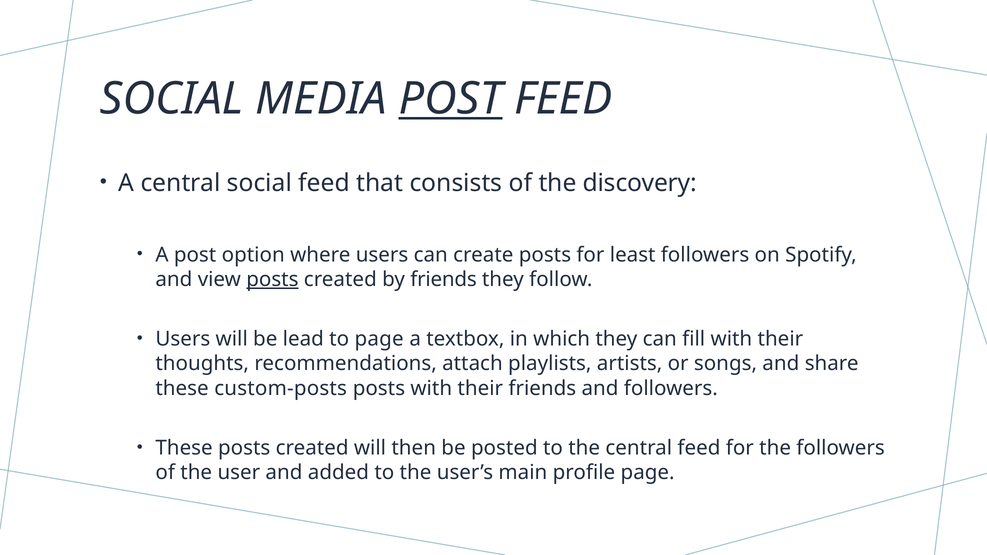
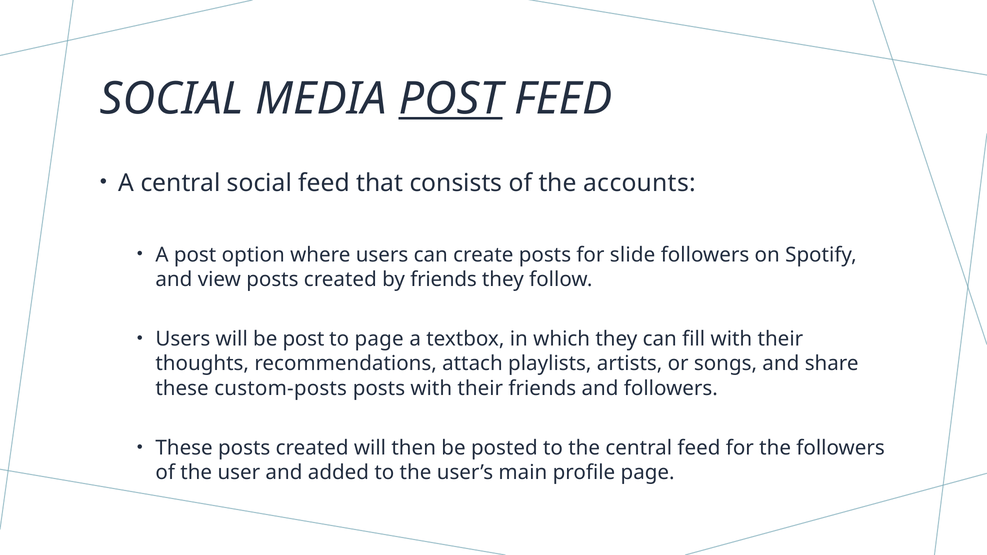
discovery: discovery -> accounts
least: least -> slide
posts at (272, 279) underline: present -> none
be lead: lead -> post
